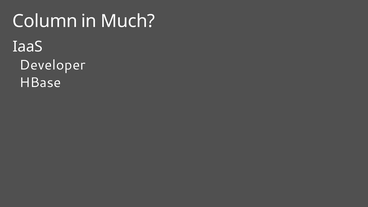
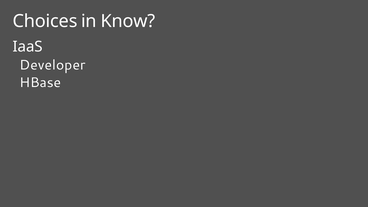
Column: Column -> Choices
Much: Much -> Know
